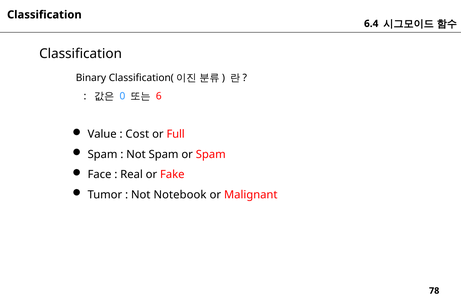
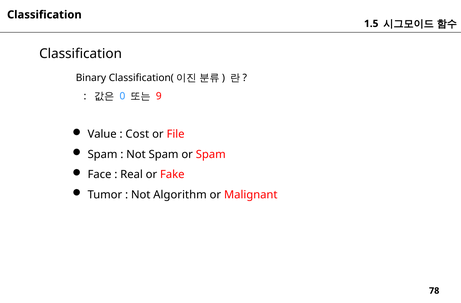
6.4: 6.4 -> 1.5
6: 6 -> 9
Full: Full -> File
Notebook: Notebook -> Algorithm
